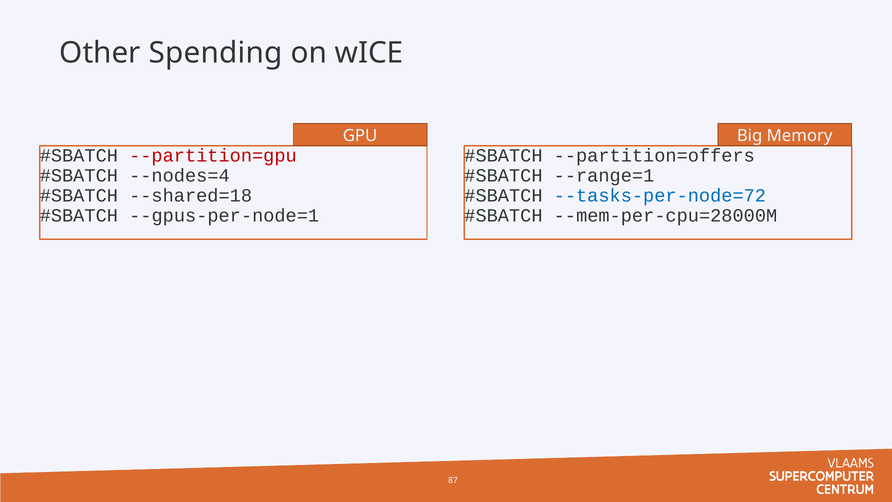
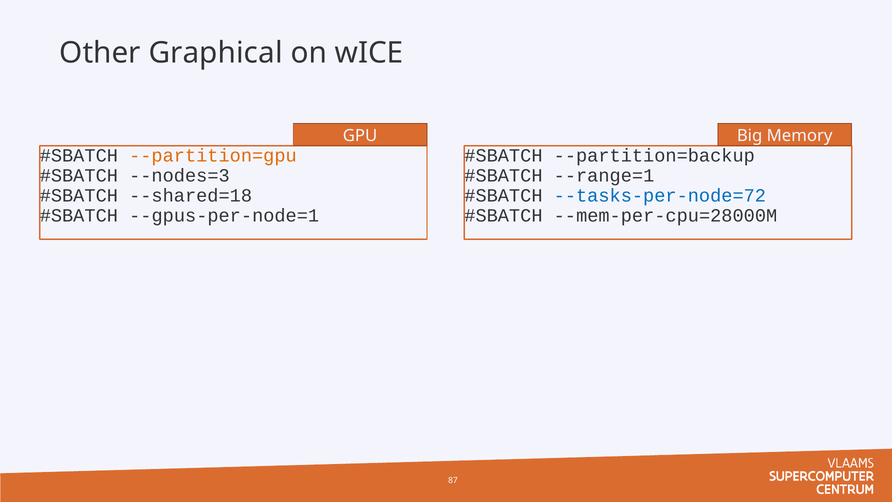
Spending: Spending -> Graphical
--partition=gpu colour: red -> orange
--partition=offers: --partition=offers -> --partition=backup
--nodes=4: --nodes=4 -> --nodes=3
